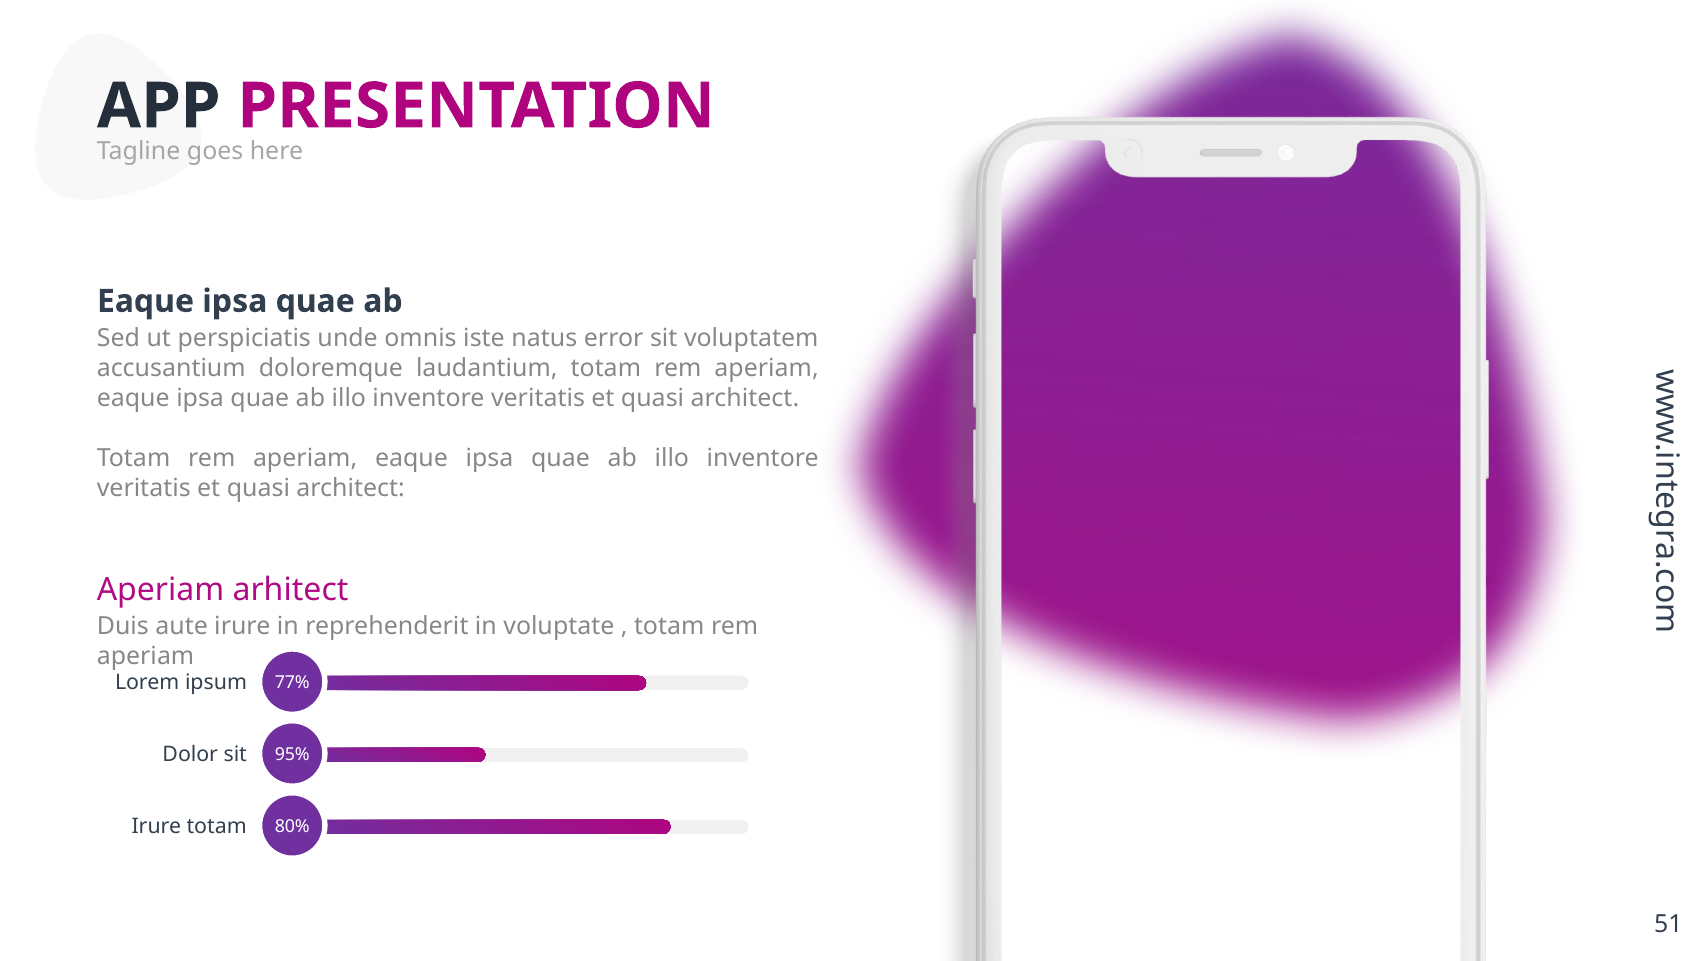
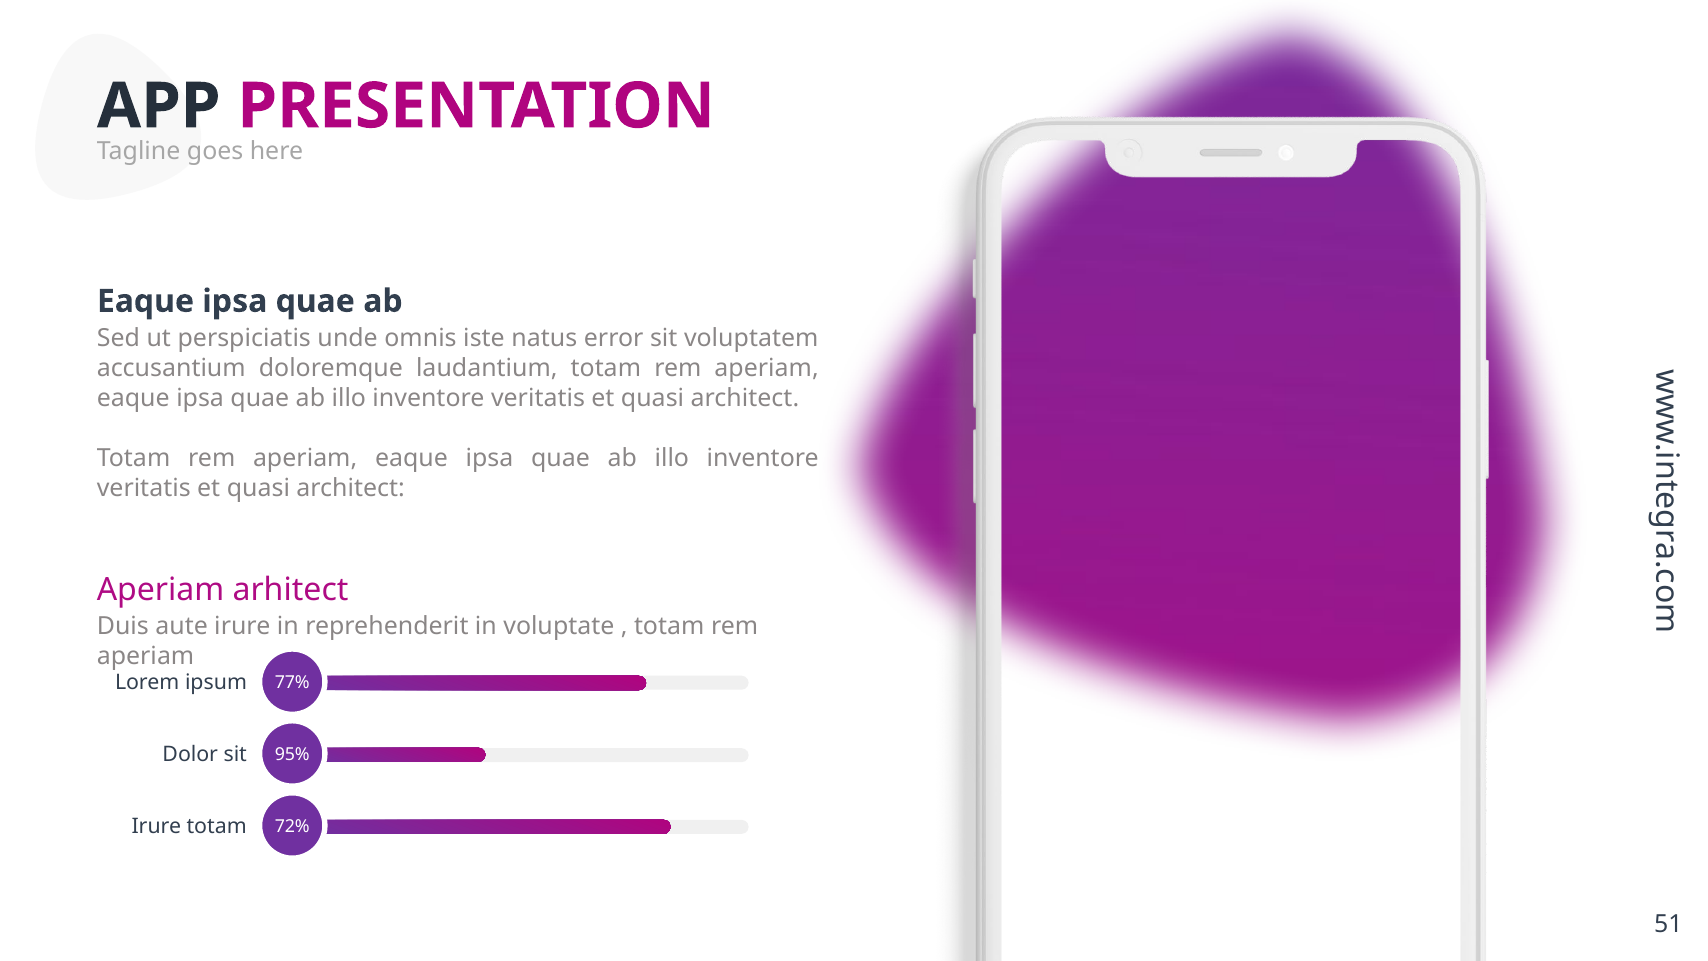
80%: 80% -> 72%
